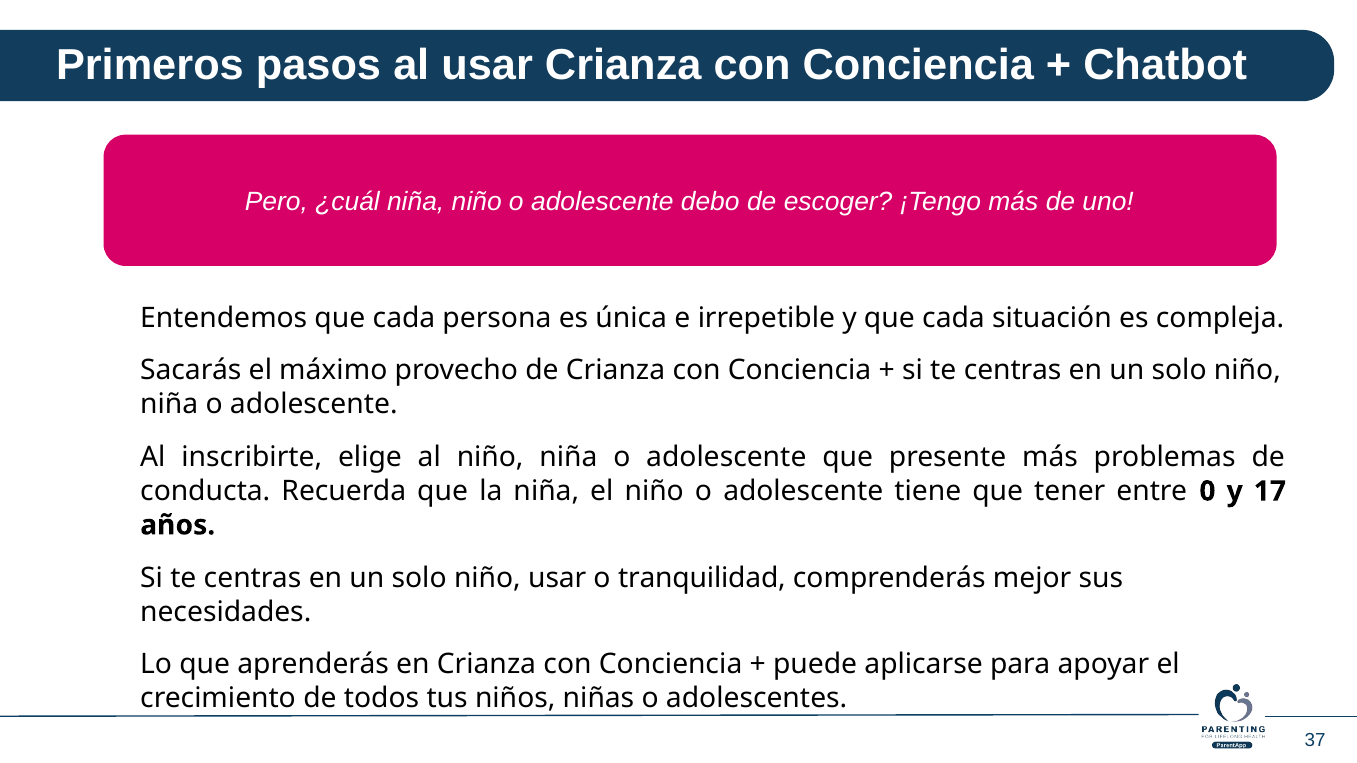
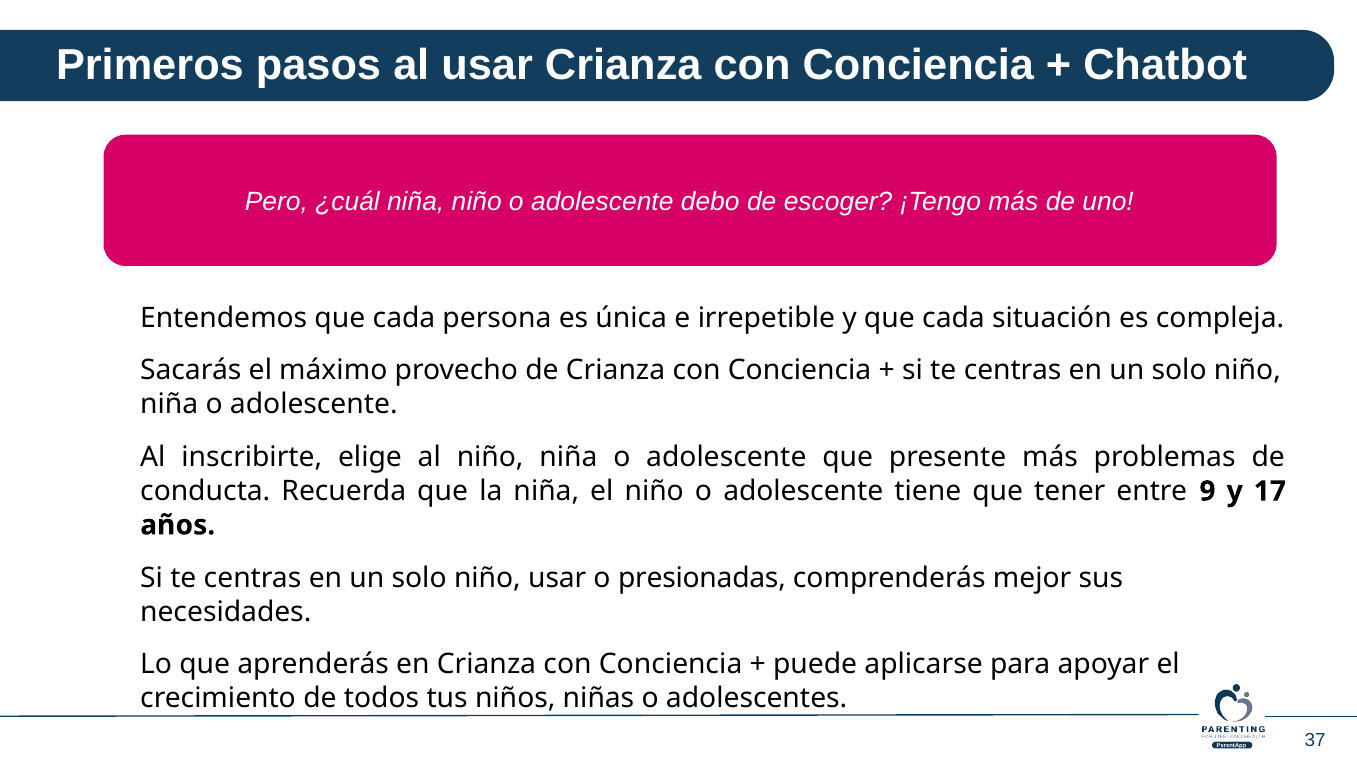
0: 0 -> 9
tranquilidad: tranquilidad -> presionadas
